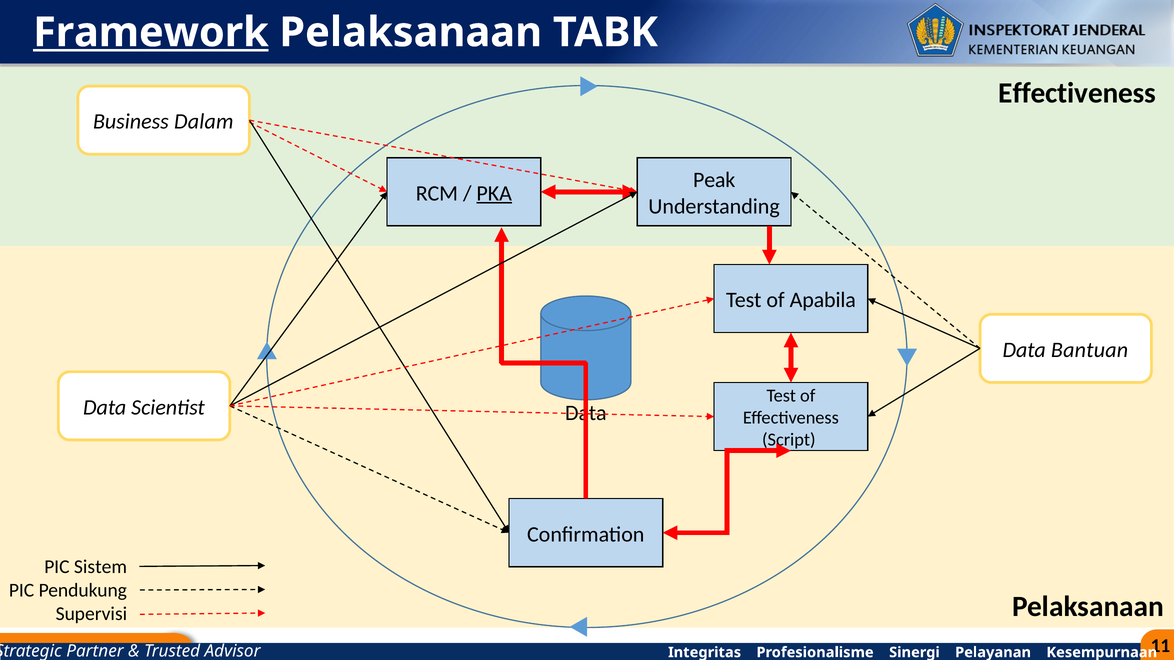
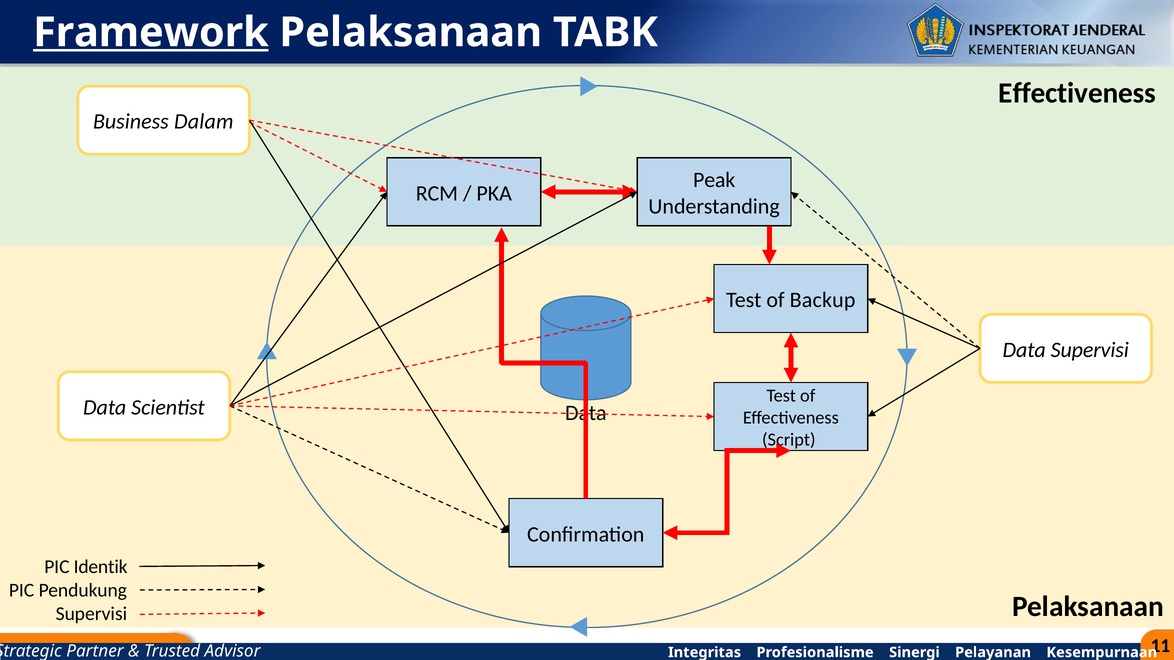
PKA underline: present -> none
Apabila: Apabila -> Backup
Data Bantuan: Bantuan -> Supervisi
Sistem: Sistem -> Identik
